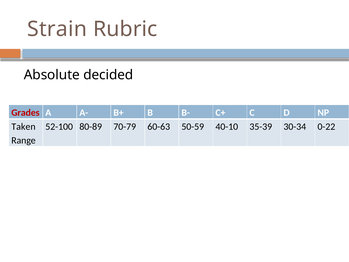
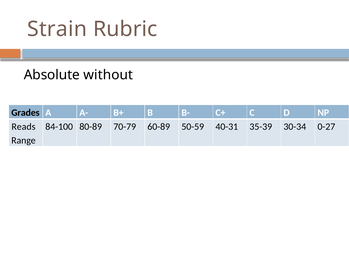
decided: decided -> without
Grades colour: red -> black
Taken: Taken -> Reads
52-100: 52-100 -> 84-100
60-63: 60-63 -> 60-89
40-10: 40-10 -> 40-31
0-22: 0-22 -> 0-27
